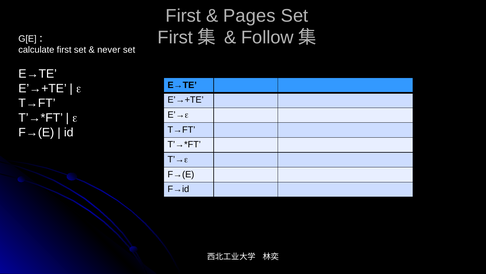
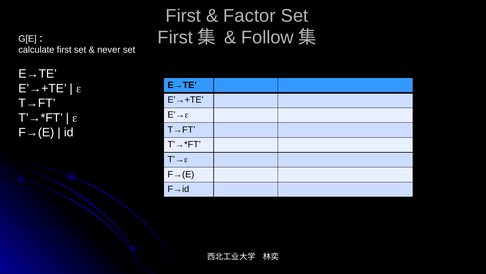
Pages: Pages -> Factor
